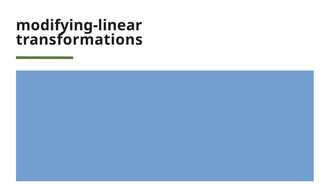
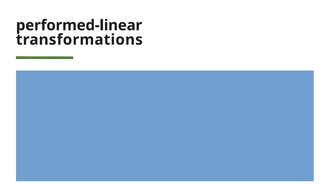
modifying-linear: modifying-linear -> performed-linear
